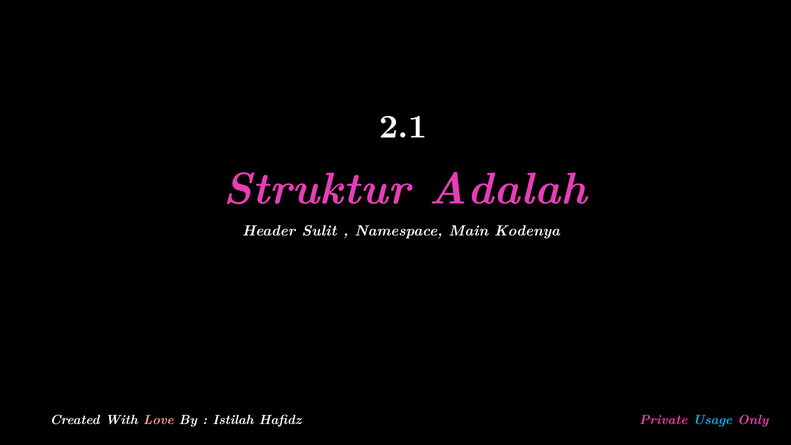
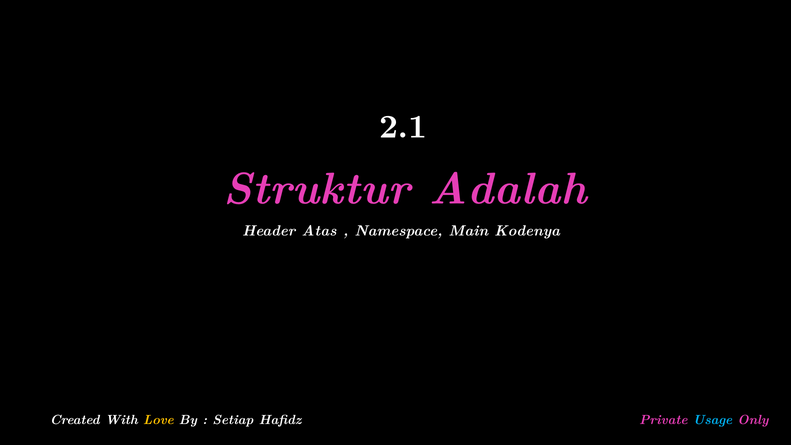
Sulit: Sulit -> Atas
Love colour: pink -> yellow
Istilah: Istilah -> Setiap
